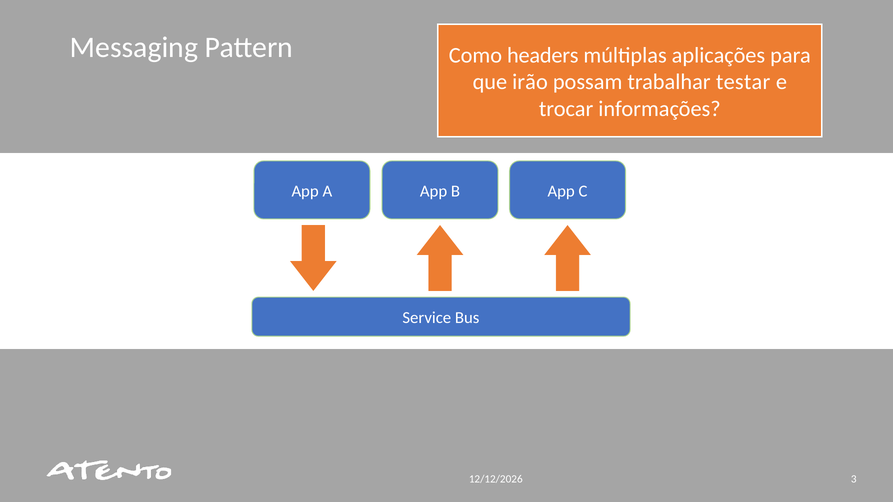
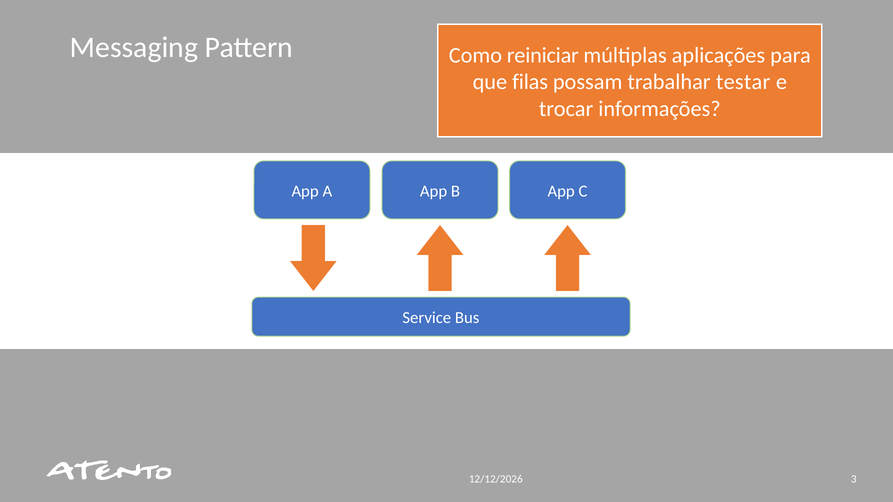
headers: headers -> reiniciar
irão: irão -> filas
